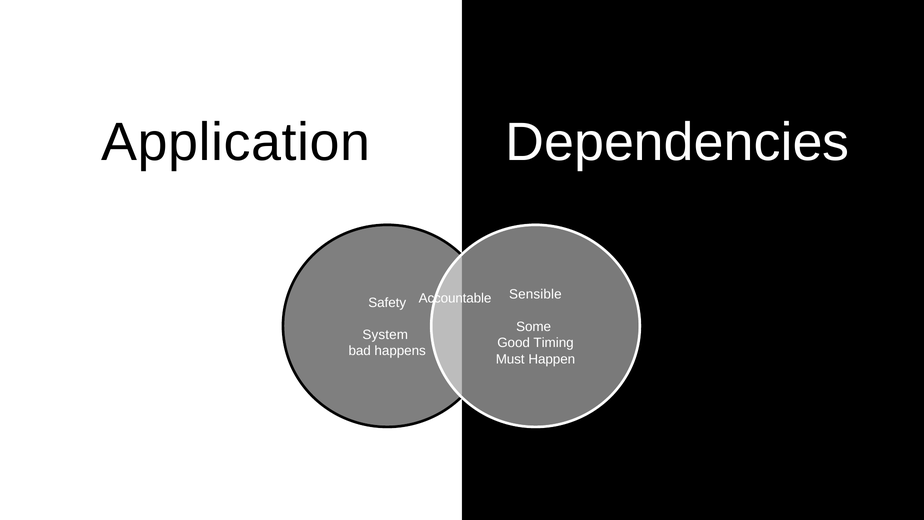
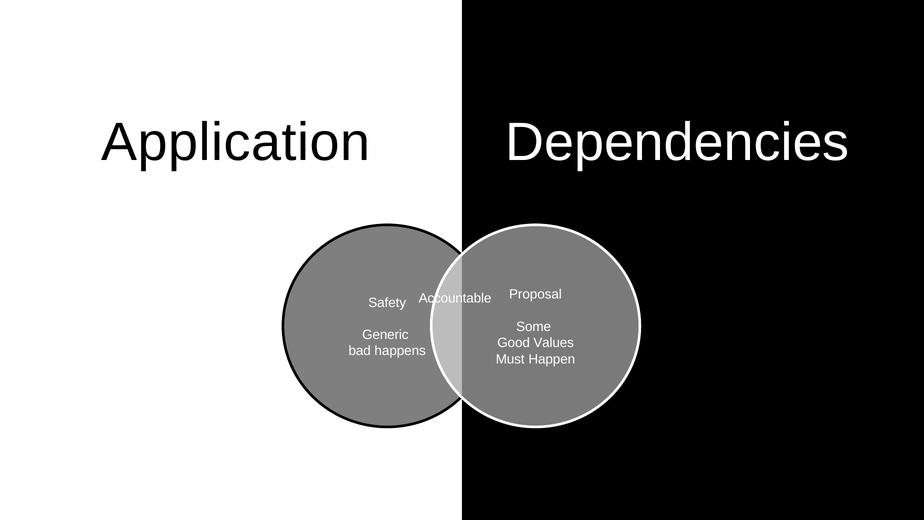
Sensible: Sensible -> Proposal
System: System -> Generic
Good Timing: Timing -> Values
